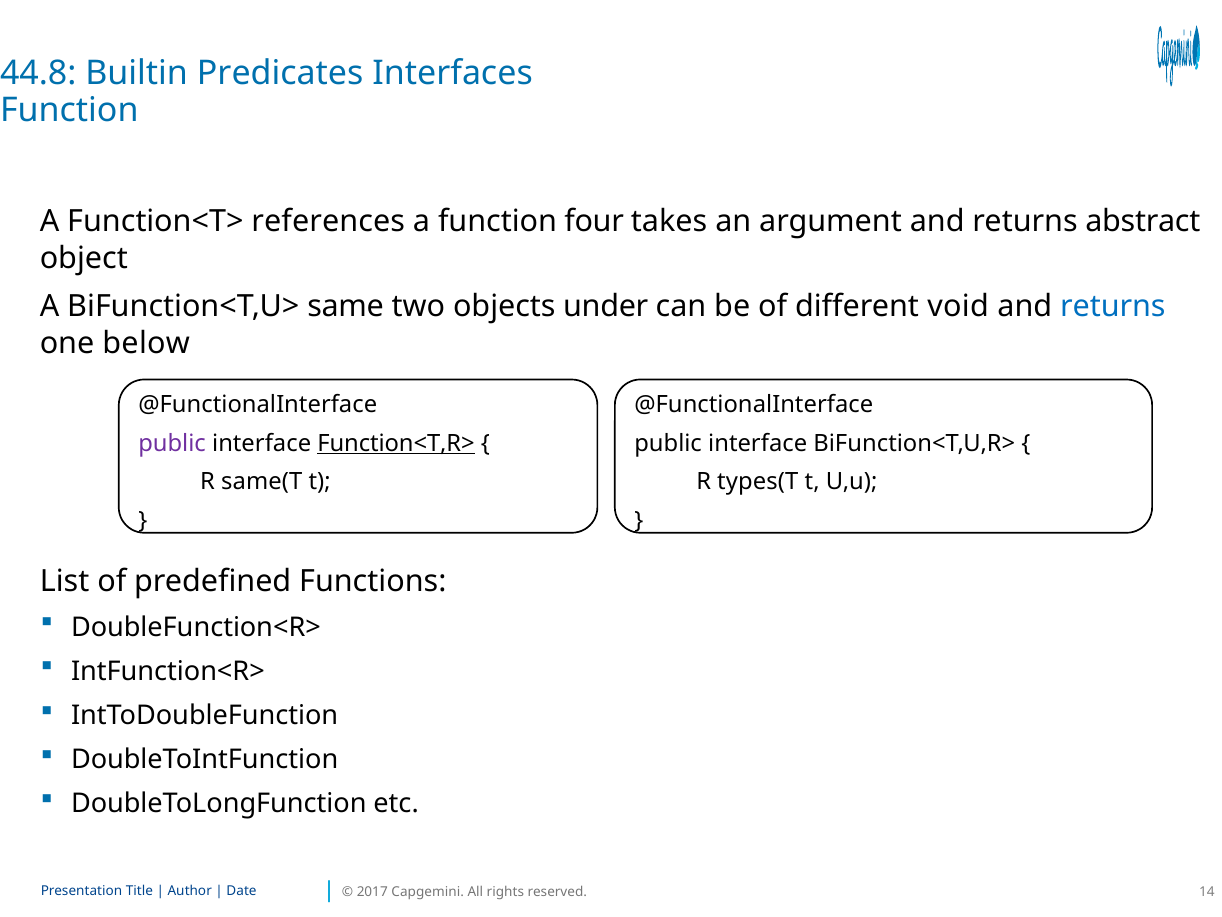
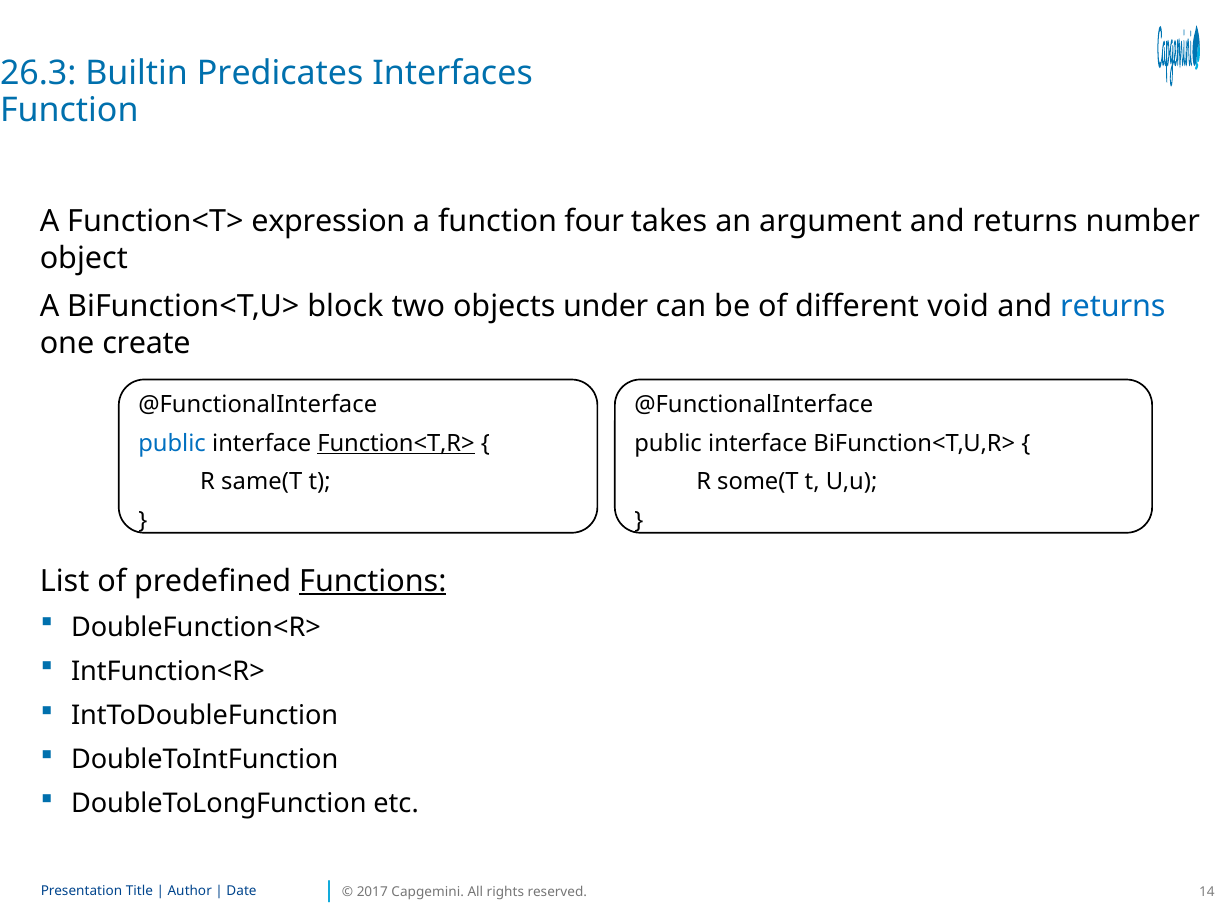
44.8: 44.8 -> 26.3
references: references -> expression
abstract: abstract -> number
same: same -> block
below: below -> create
public at (172, 443) colour: purple -> blue
types(T: types(T -> some(T
Functions underline: none -> present
